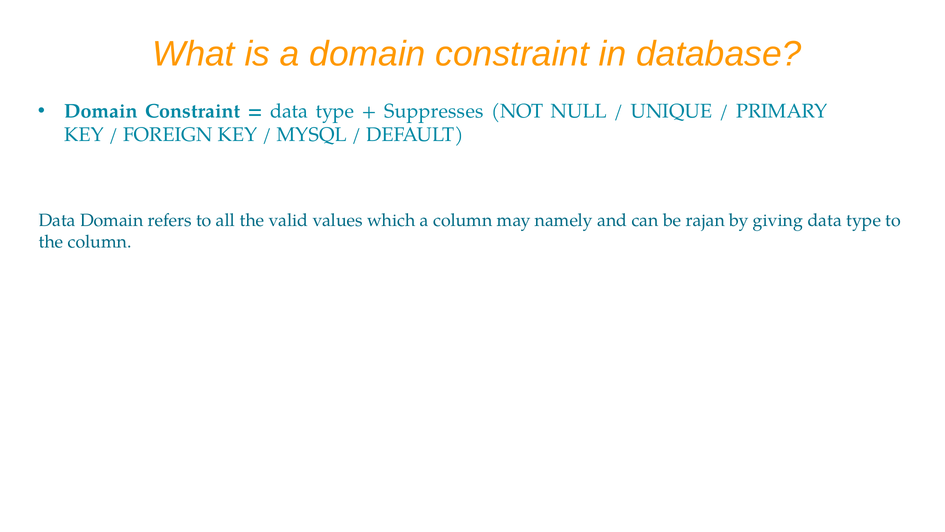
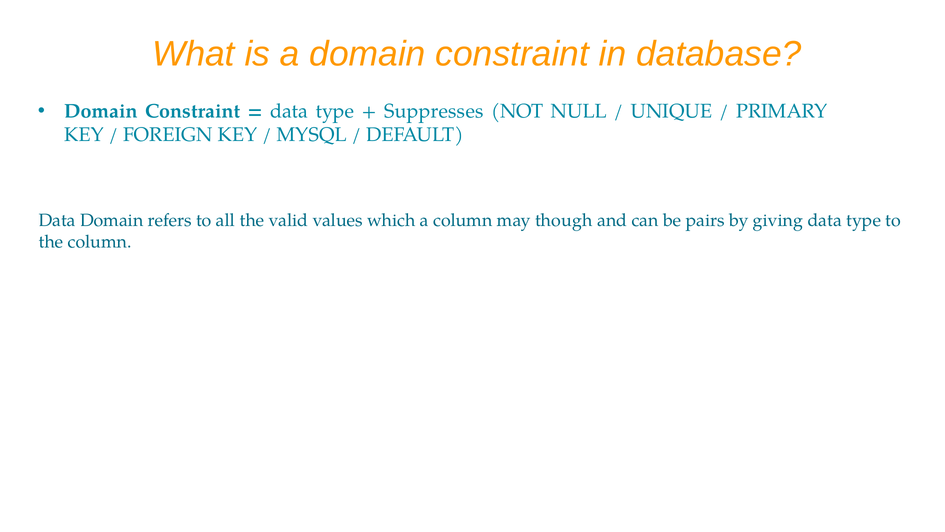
namely: namely -> though
rajan: rajan -> pairs
